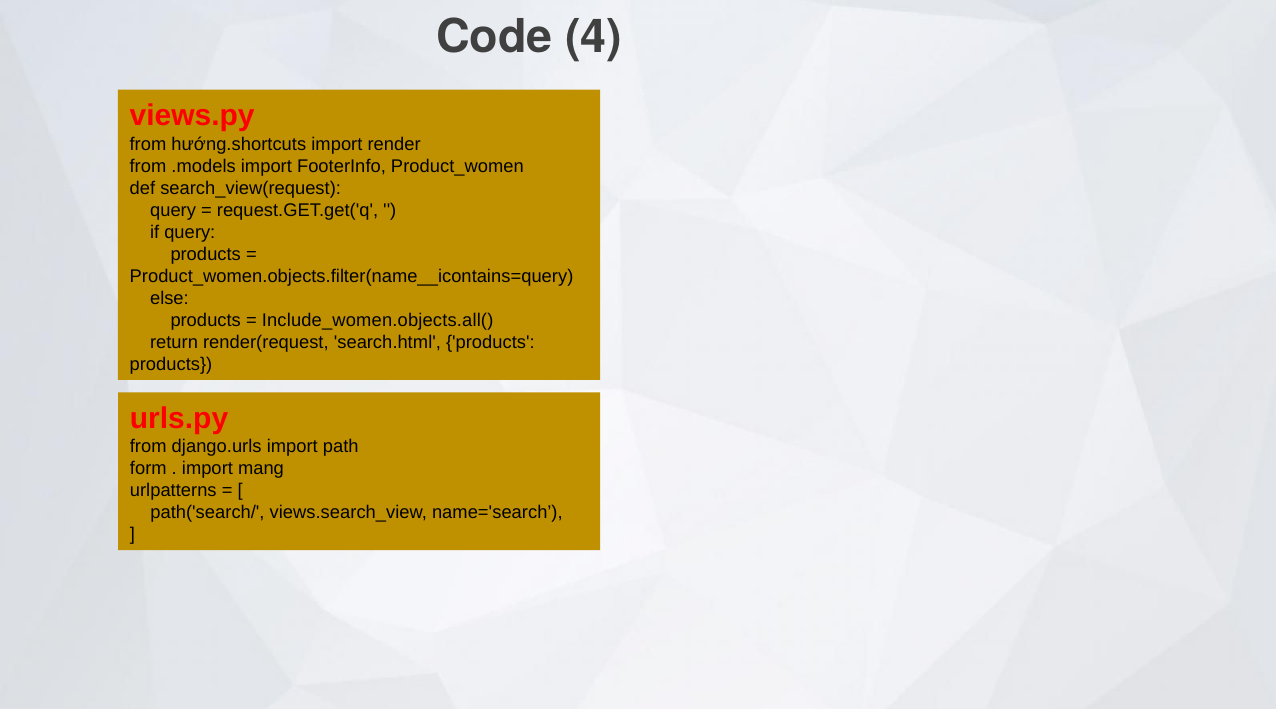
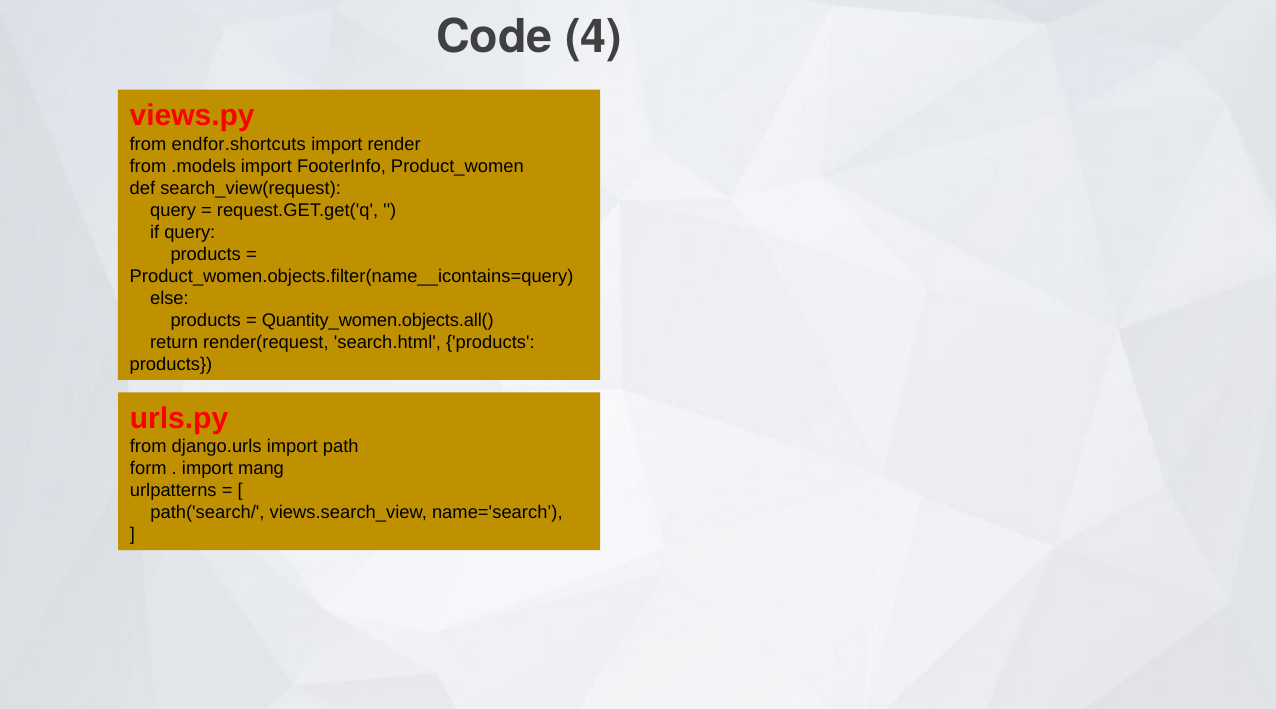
hướng.shortcuts: hướng.shortcuts -> endfor.shortcuts
Include_women.objects.all(: Include_women.objects.all( -> Quantity_women.objects.all(
